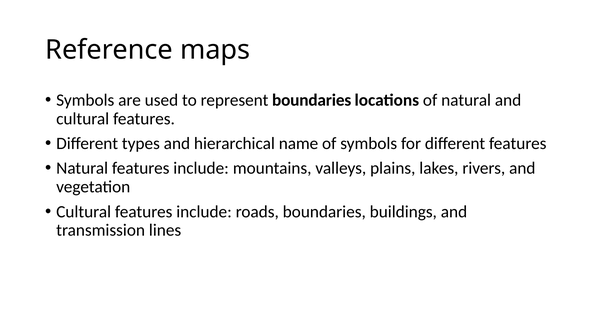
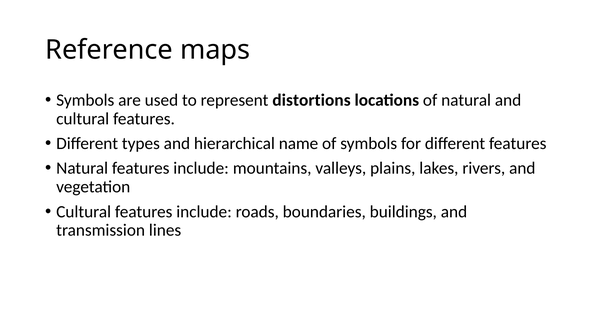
represent boundaries: boundaries -> distortions
